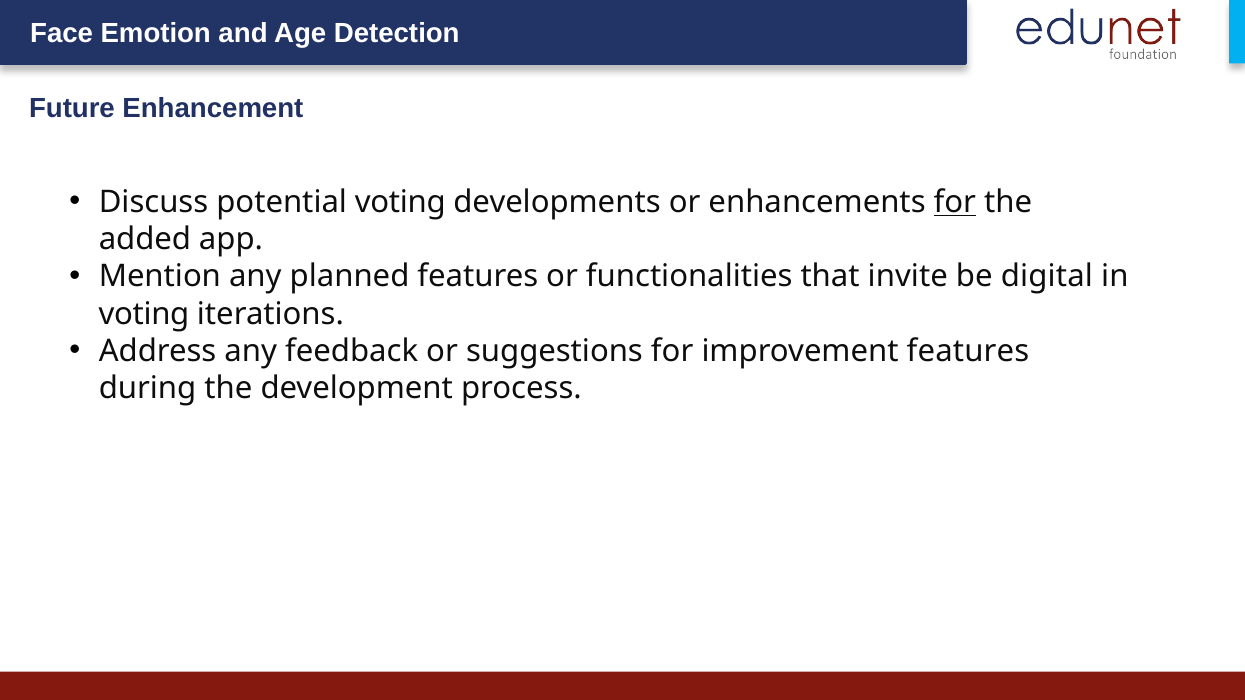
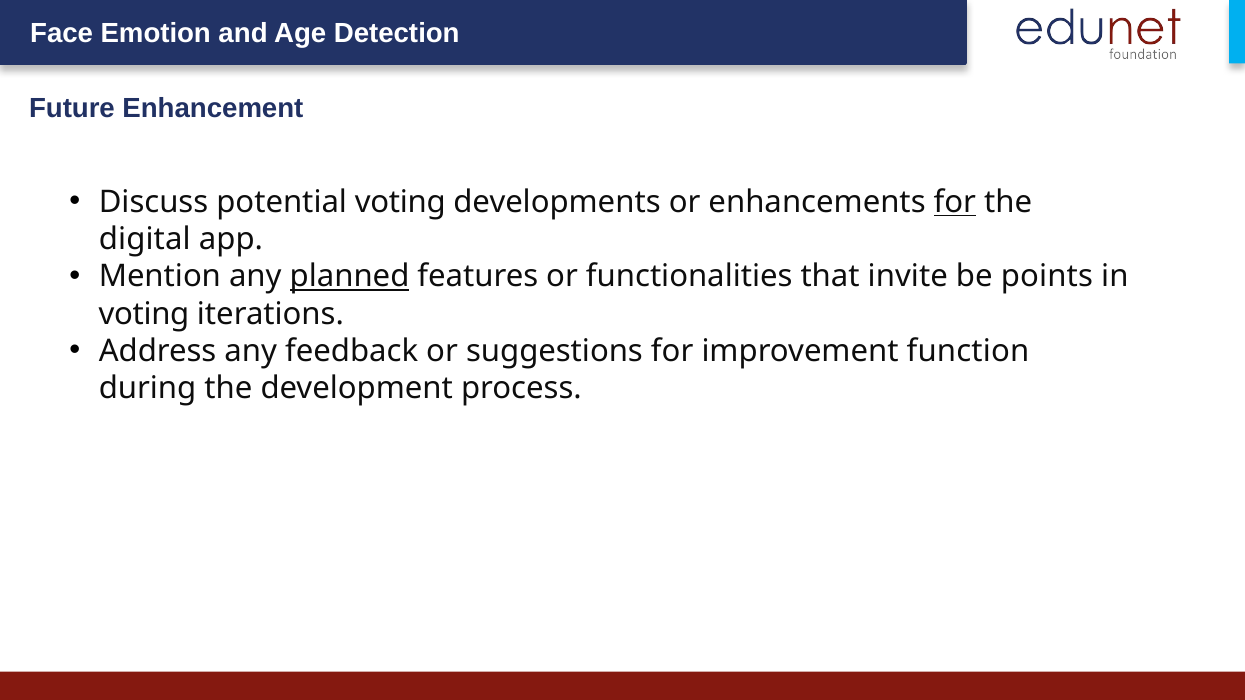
added: added -> digital
planned underline: none -> present
digital: digital -> points
improvement features: features -> function
